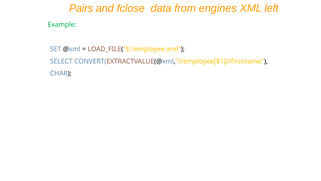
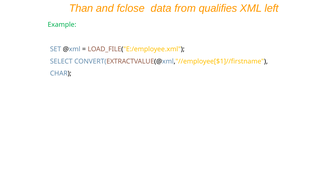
Pairs: Pairs -> Than
engines: engines -> qualifies
